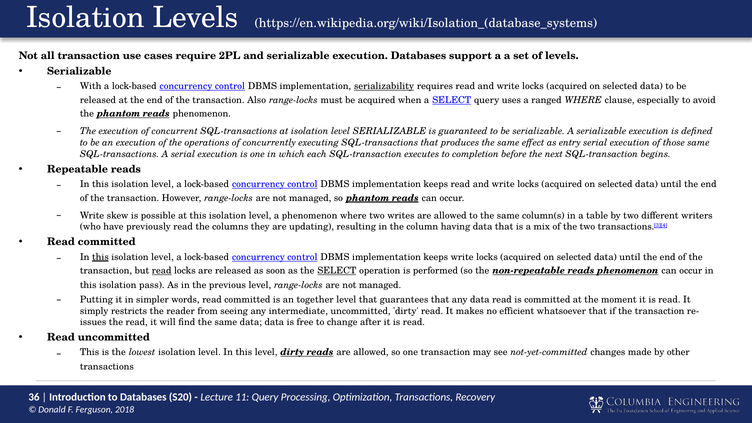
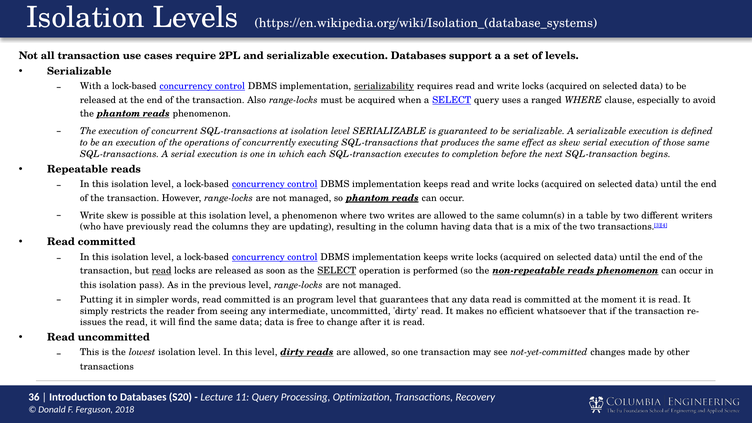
as entry: entry -> skew
this at (100, 257) underline: present -> none
together: together -> program
